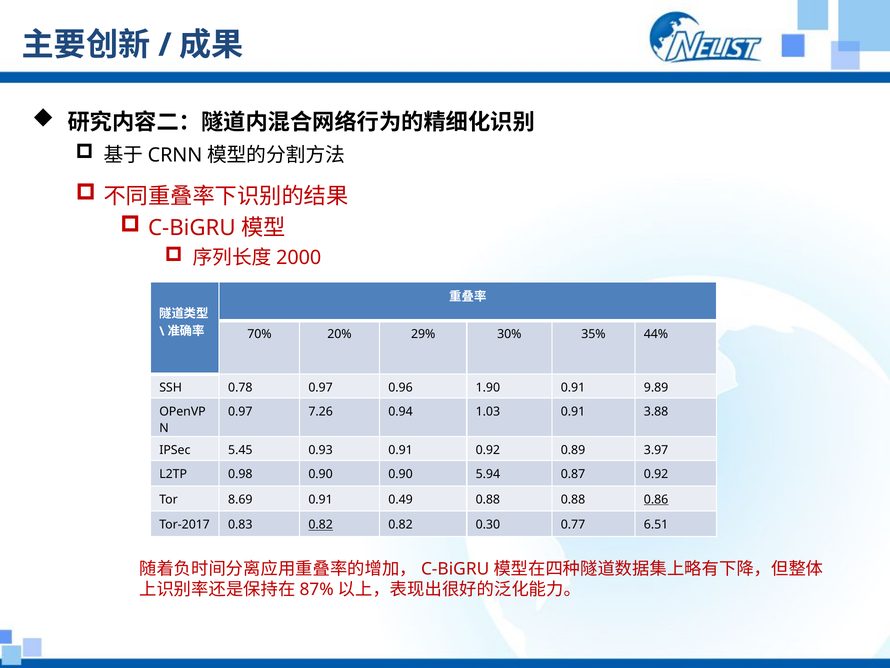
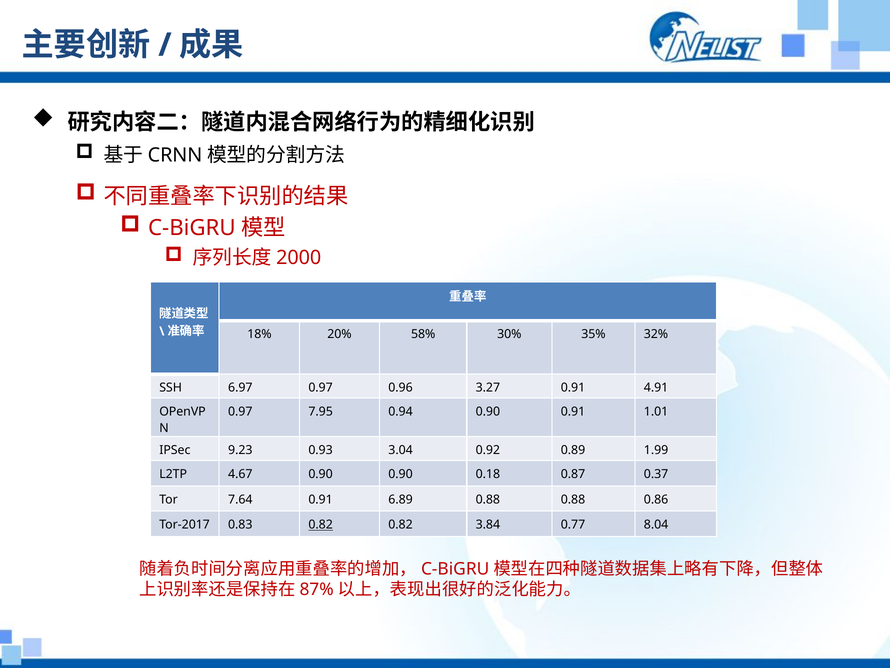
70%: 70% -> 18%
29%: 29% -> 58%
44%: 44% -> 32%
0.78: 0.78 -> 6.97
1.90: 1.90 -> 3.27
9.89: 9.89 -> 4.91
7.26: 7.26 -> 7.95
0.94 1.03: 1.03 -> 0.90
3.88: 3.88 -> 1.01
5.45: 5.45 -> 9.23
0.93 0.91: 0.91 -> 3.04
3.97: 3.97 -> 1.99
0.98: 0.98 -> 4.67
5.94: 5.94 -> 0.18
0.87 0.92: 0.92 -> 0.37
8.69: 8.69 -> 7.64
0.49: 0.49 -> 6.89
0.86 underline: present -> none
0.30: 0.30 -> 3.84
6.51: 6.51 -> 8.04
